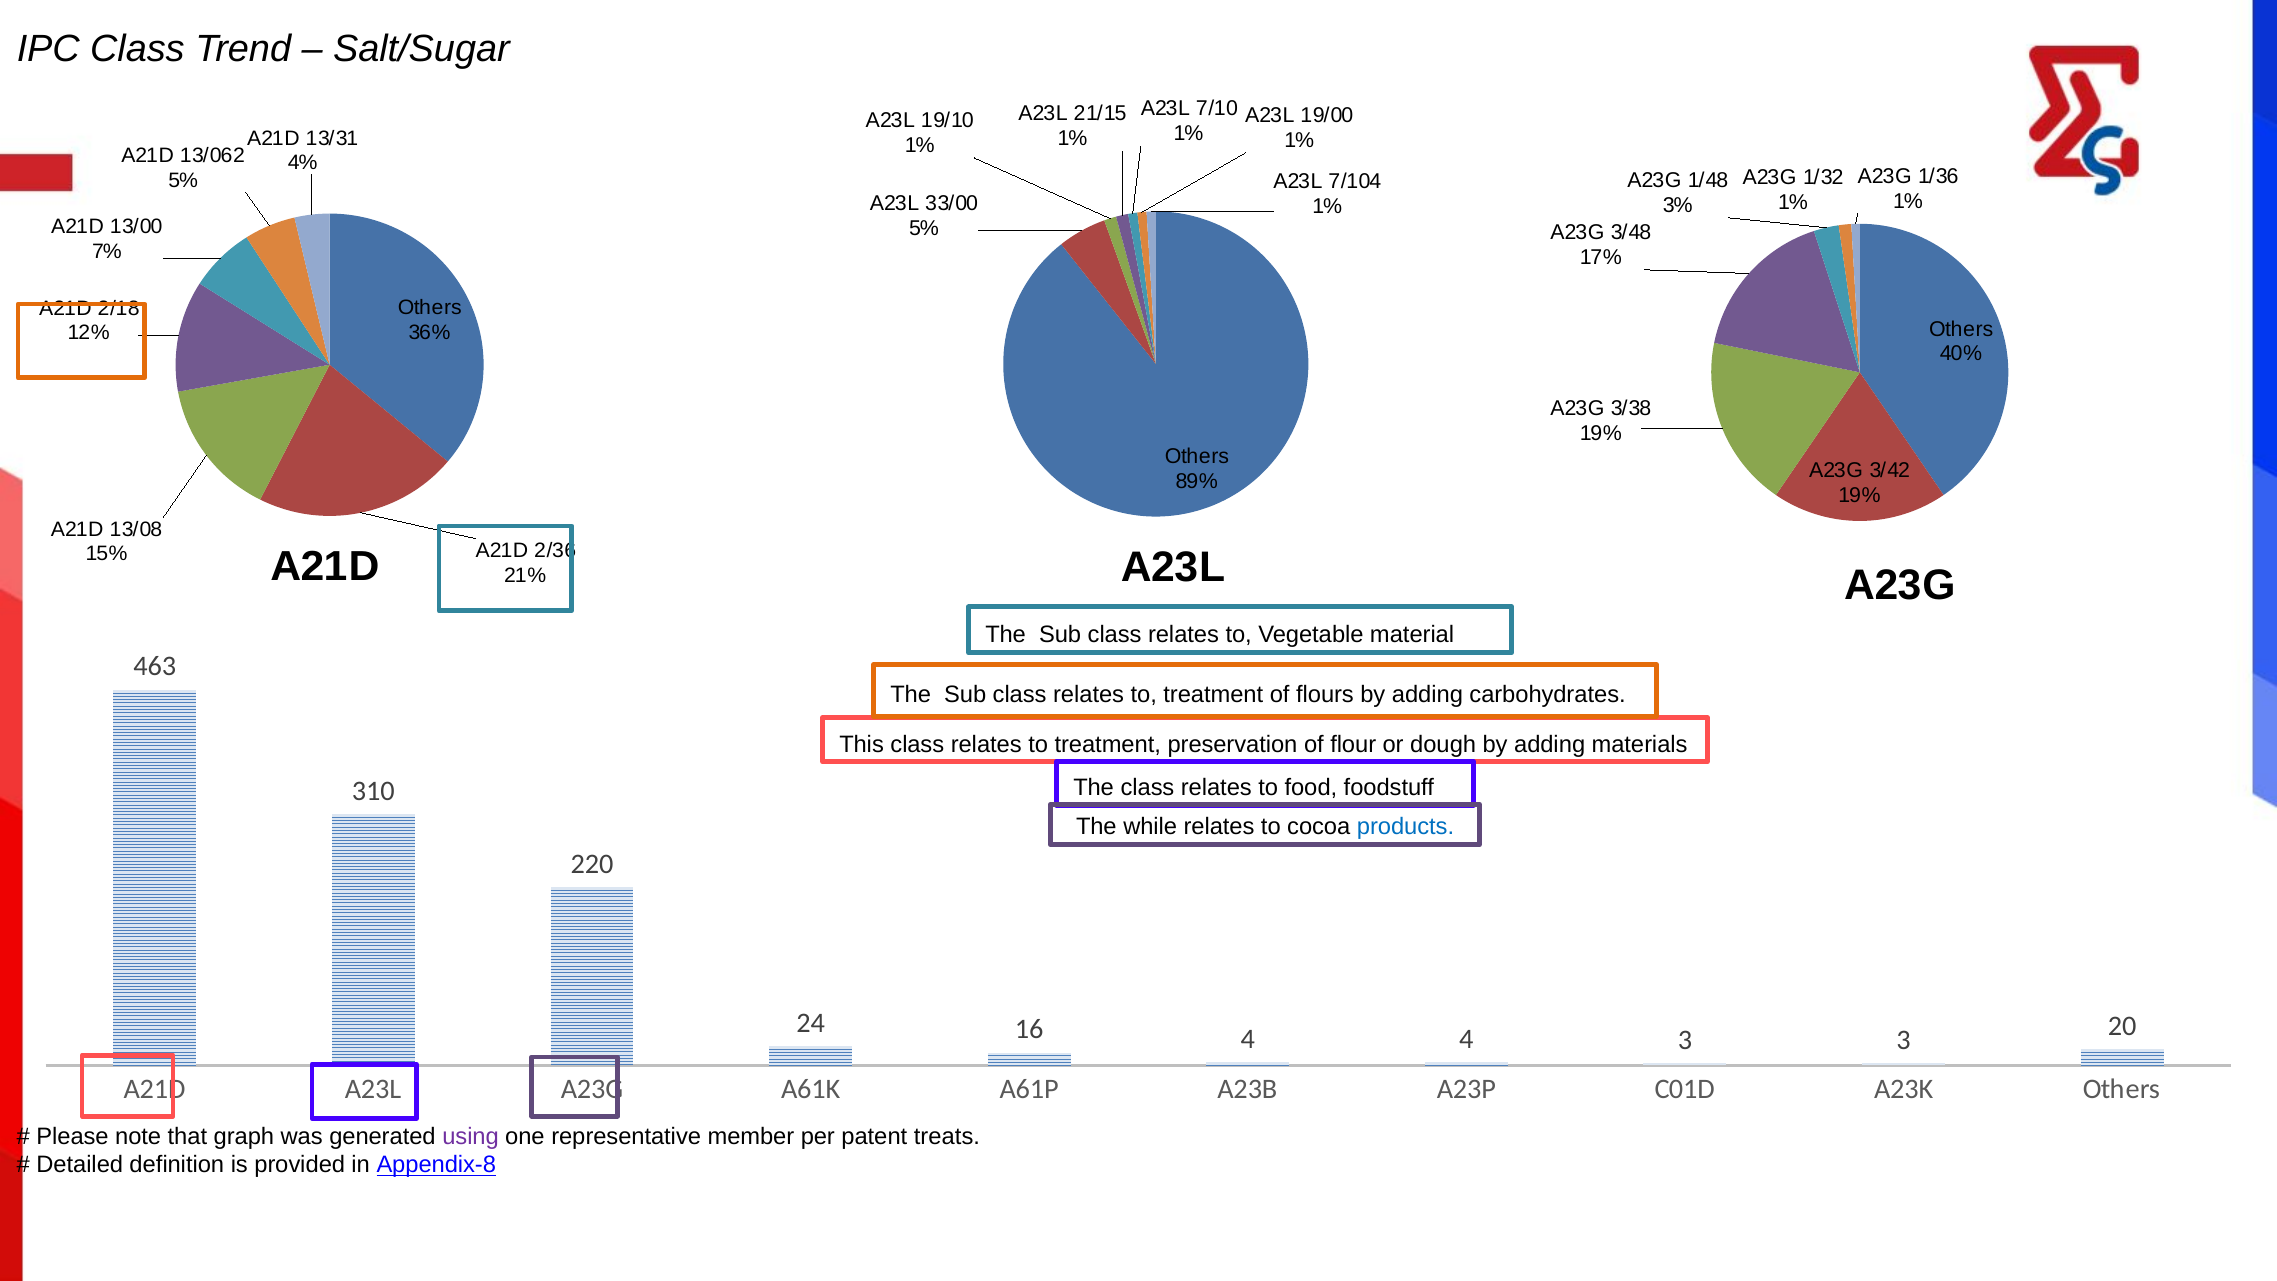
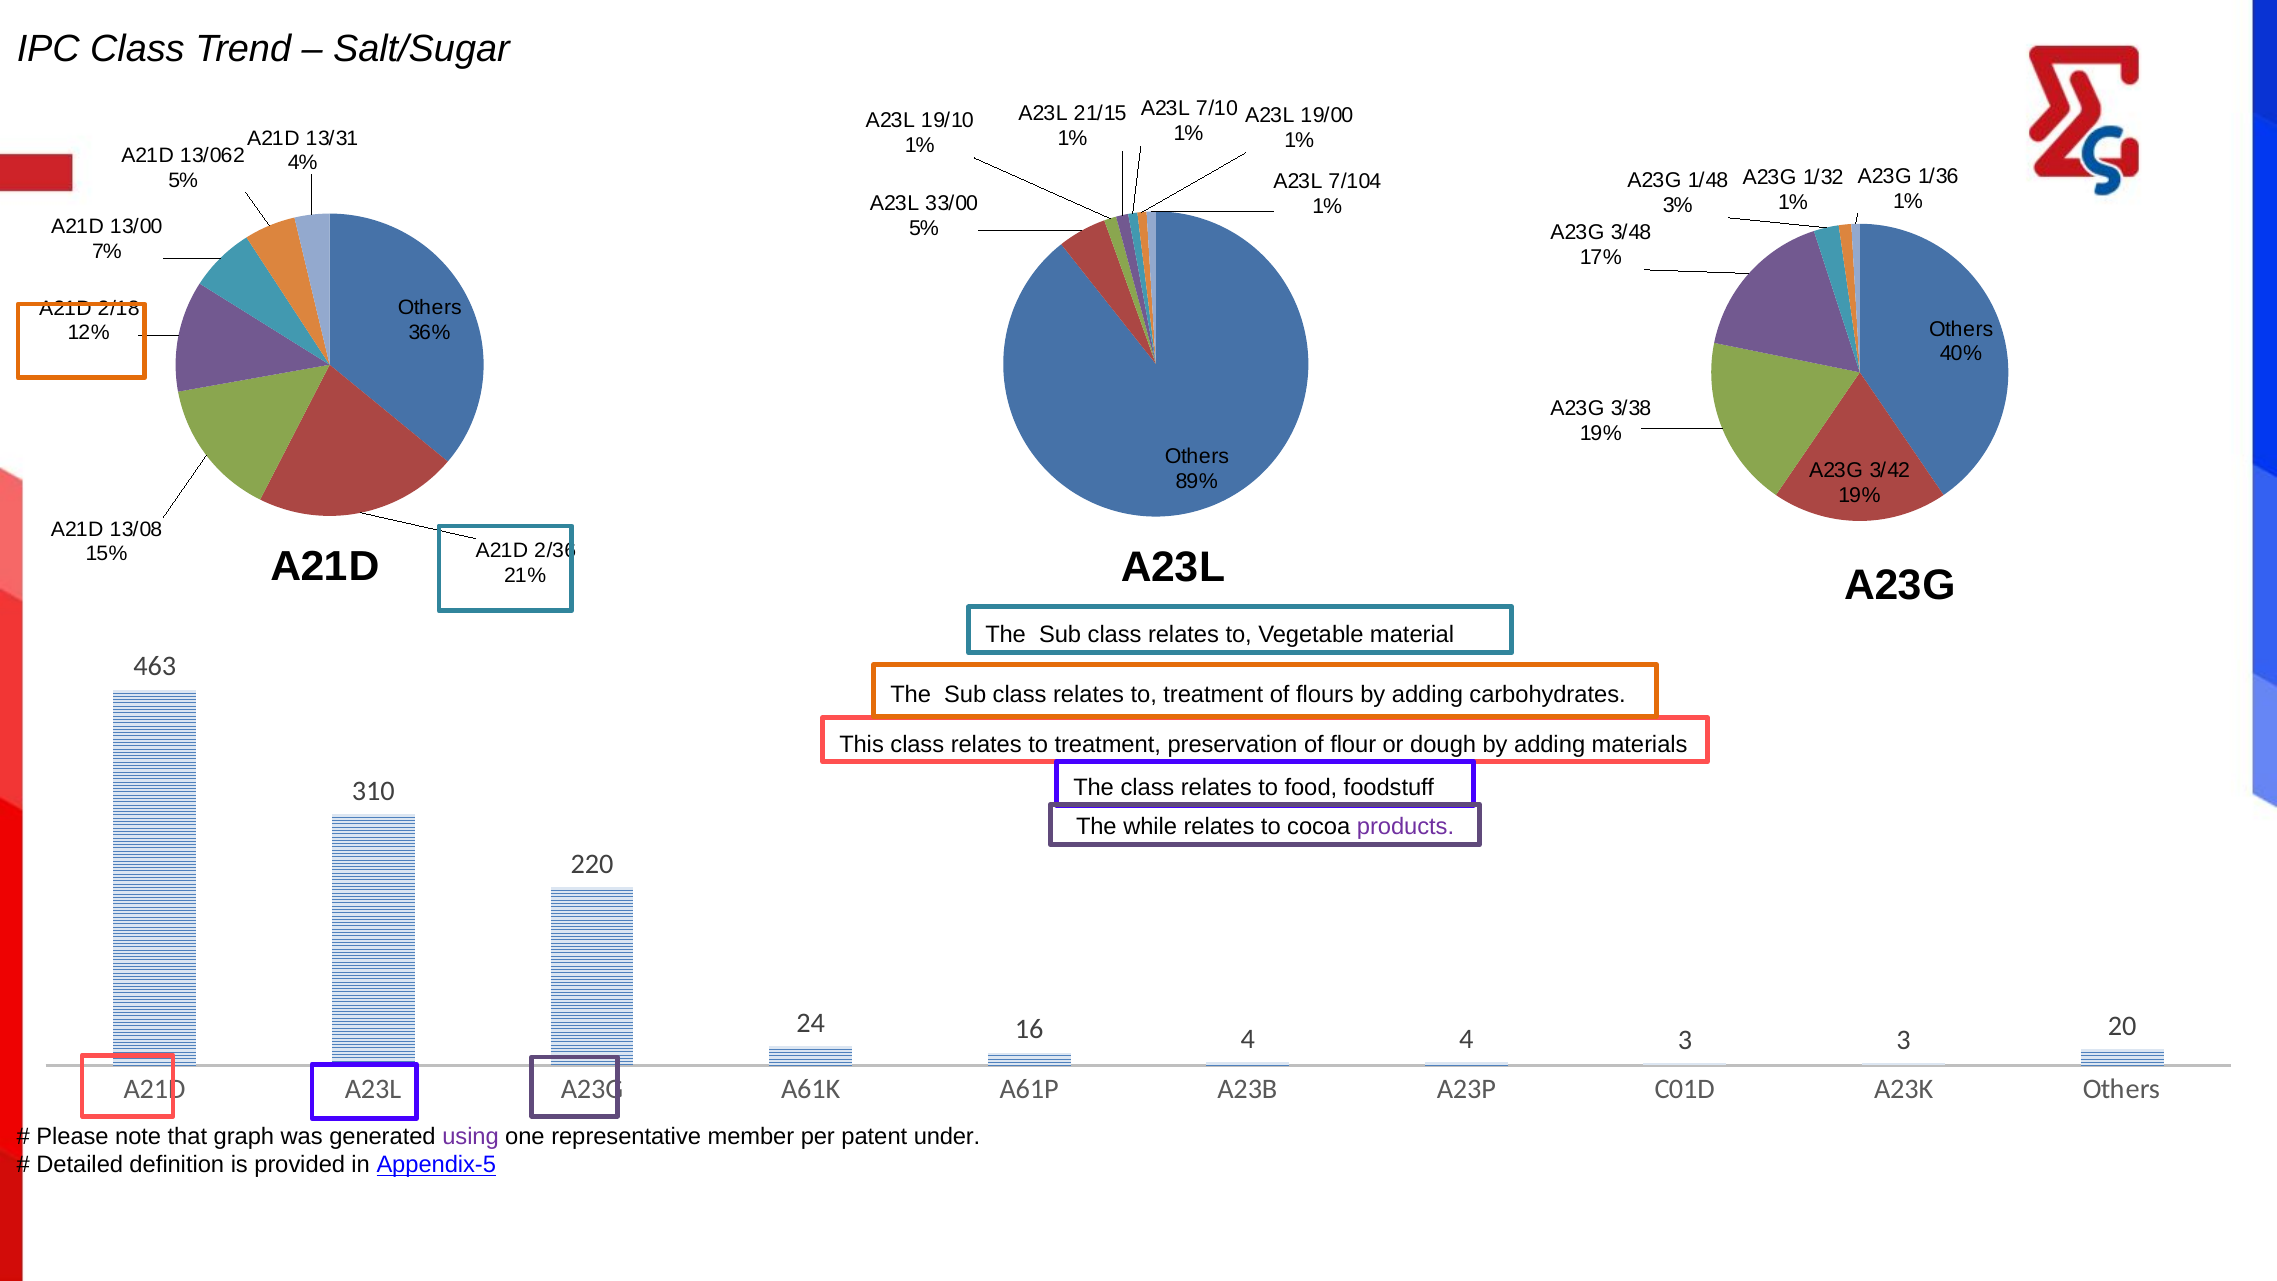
products colour: blue -> purple
treats: treats -> under
Appendix-8: Appendix-8 -> Appendix-5
